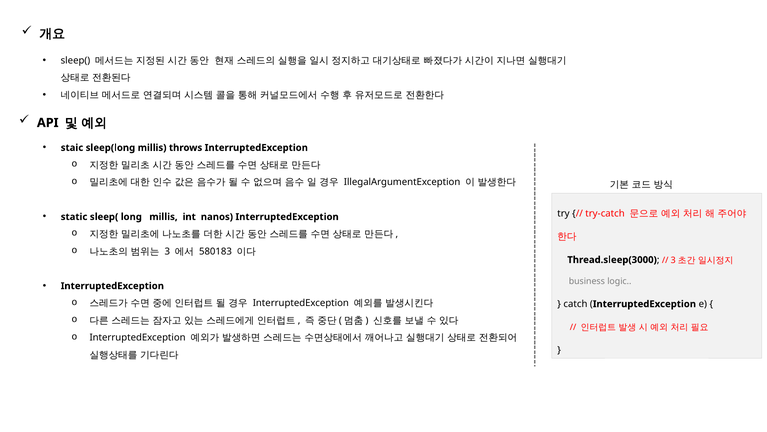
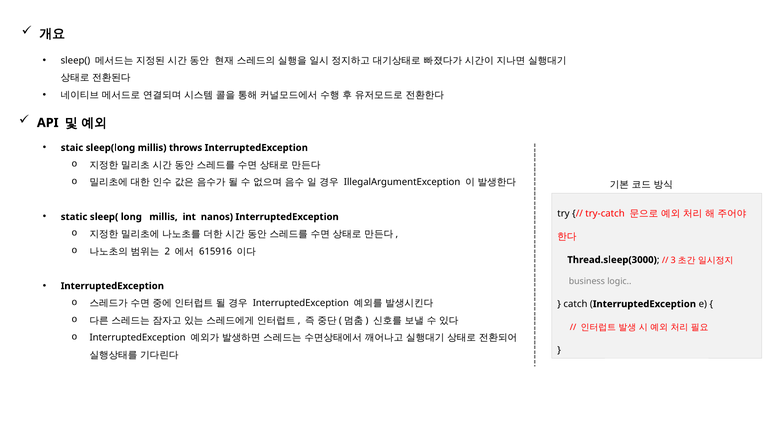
3: 3 -> 2
580183: 580183 -> 615916
